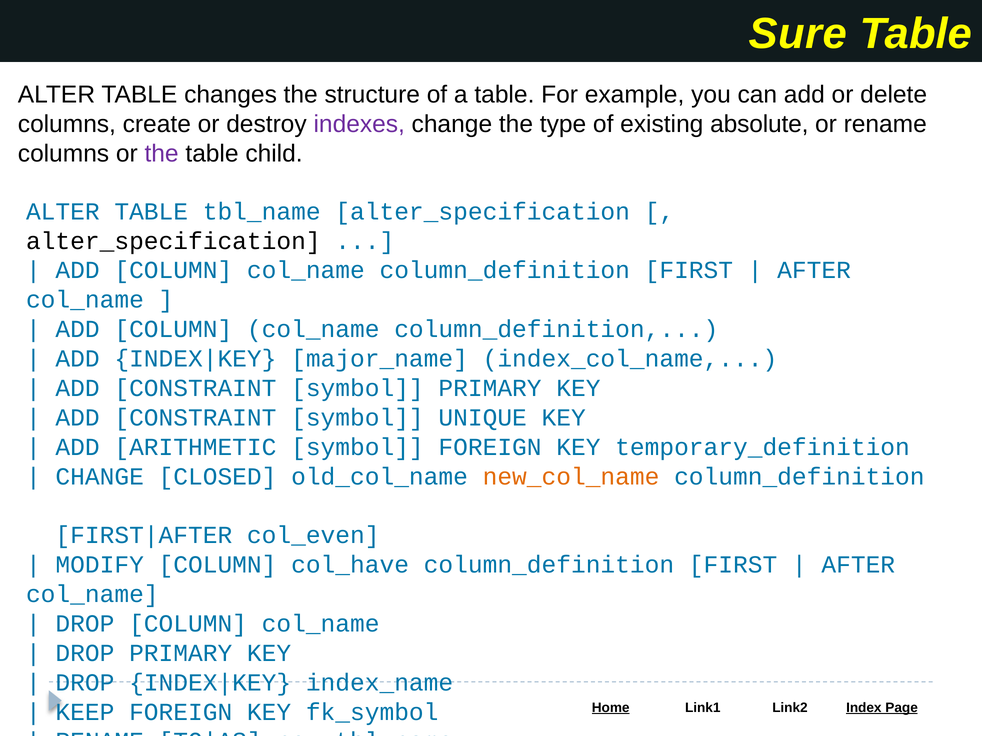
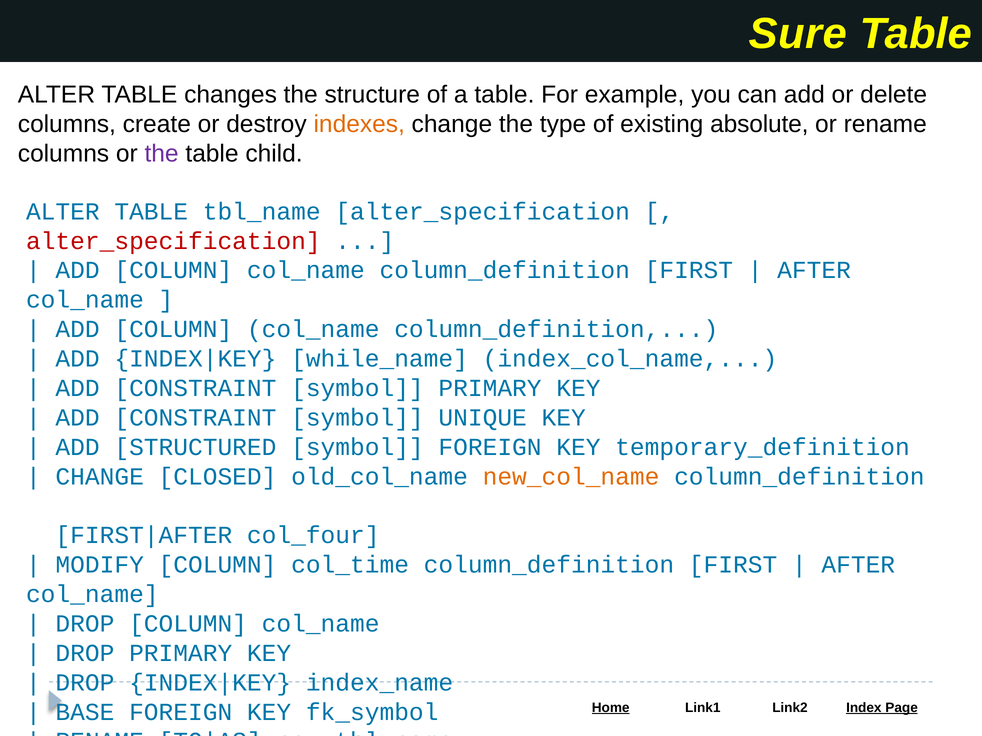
indexes colour: purple -> orange
alter_specification at (173, 241) colour: black -> red
major_name: major_name -> while_name
ARITHMETIC: ARITHMETIC -> STRUCTURED
col_even: col_even -> col_four
col_have: col_have -> col_time
KEEP: KEEP -> BASE
